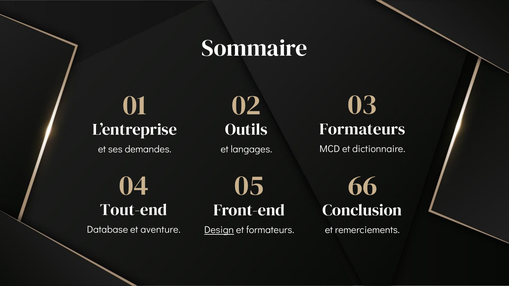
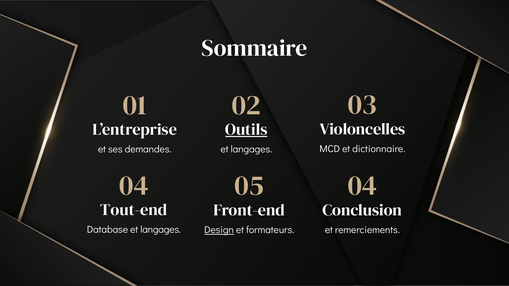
Outils underline: none -> present
L’entreprise Formateurs: Formateurs -> Violoncelles
05 66: 66 -> 04
Database et aventure: aventure -> langages
